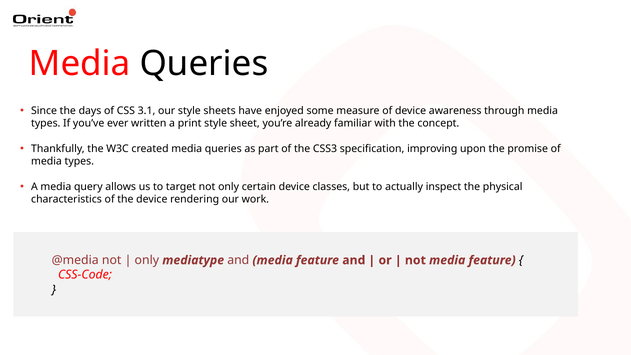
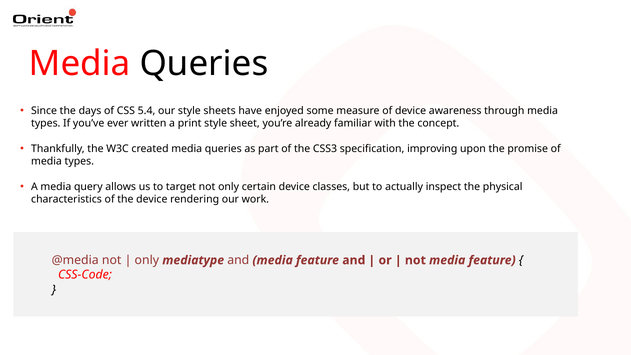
3.1: 3.1 -> 5.4
